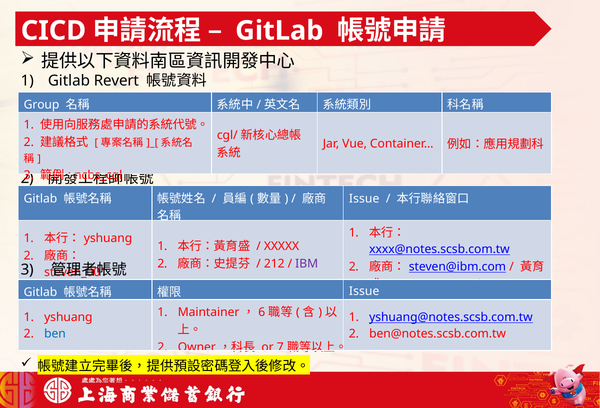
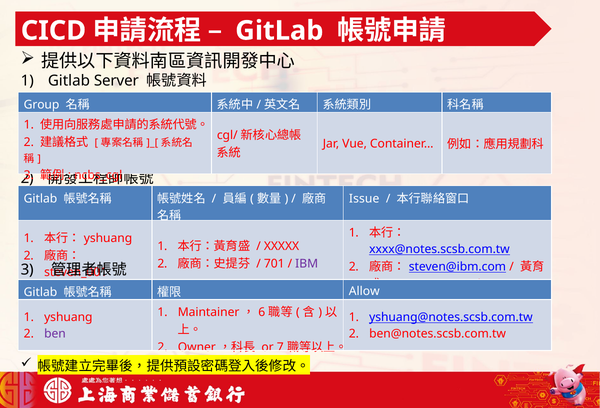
Revert: Revert -> Server
212: 212 -> 701
Issue at (364, 291): Issue -> Allow
ben colour: blue -> purple
